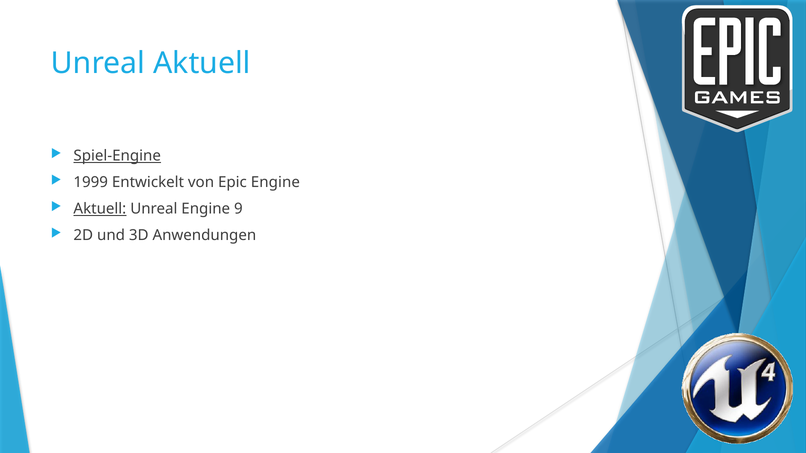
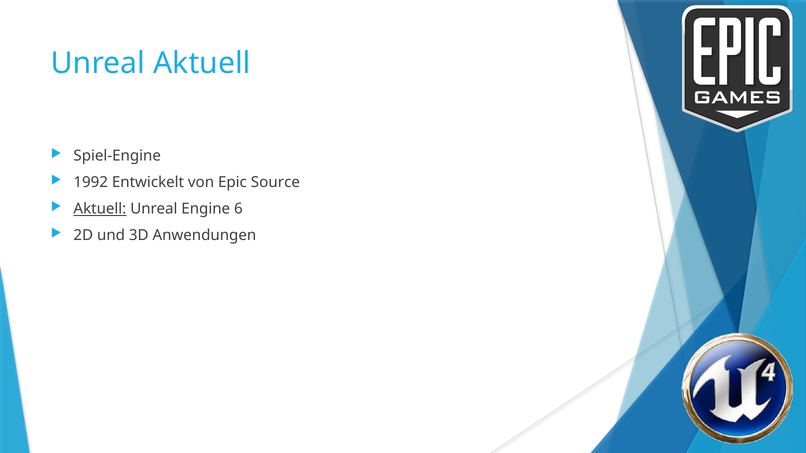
Spiel-Engine underline: present -> none
1999: 1999 -> 1992
Epic Engine: Engine -> Source
9: 9 -> 6
